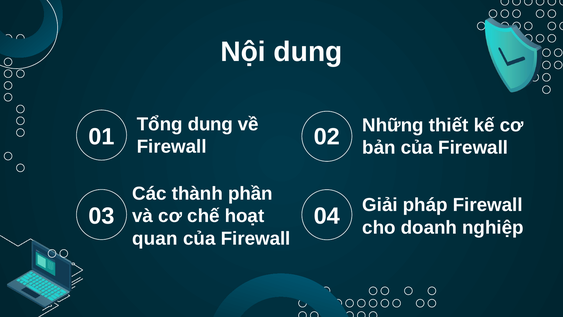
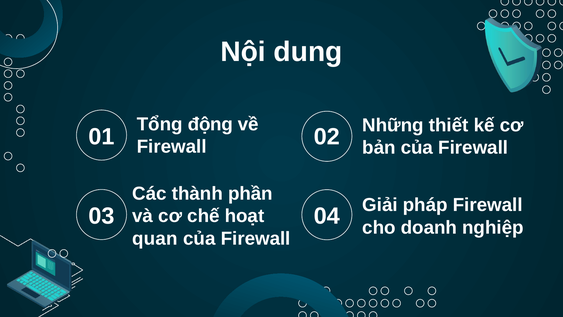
Tổng dung: dung -> động
